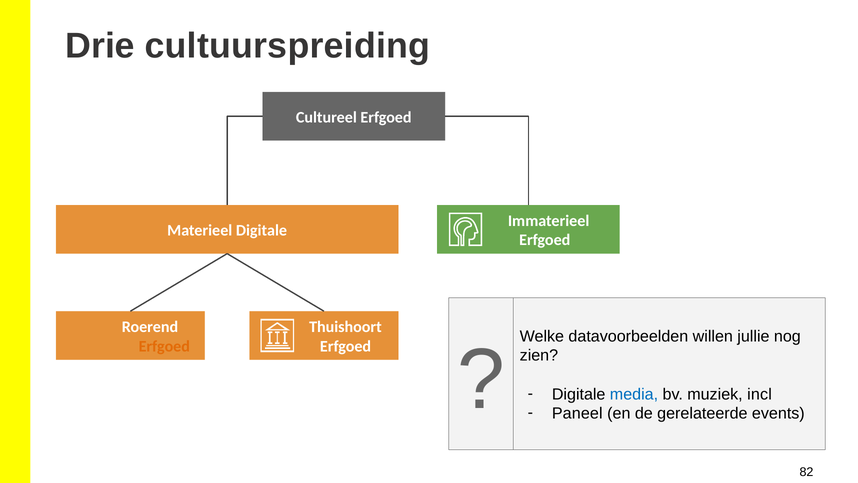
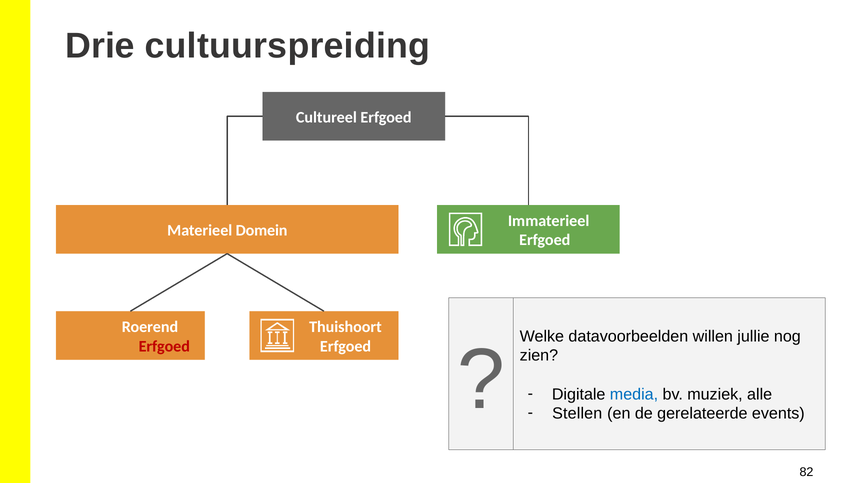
Materieel Digitale: Digitale -> Domein
Erfgoed at (164, 346) colour: orange -> red
incl: incl -> alle
Paneel: Paneel -> Stellen
